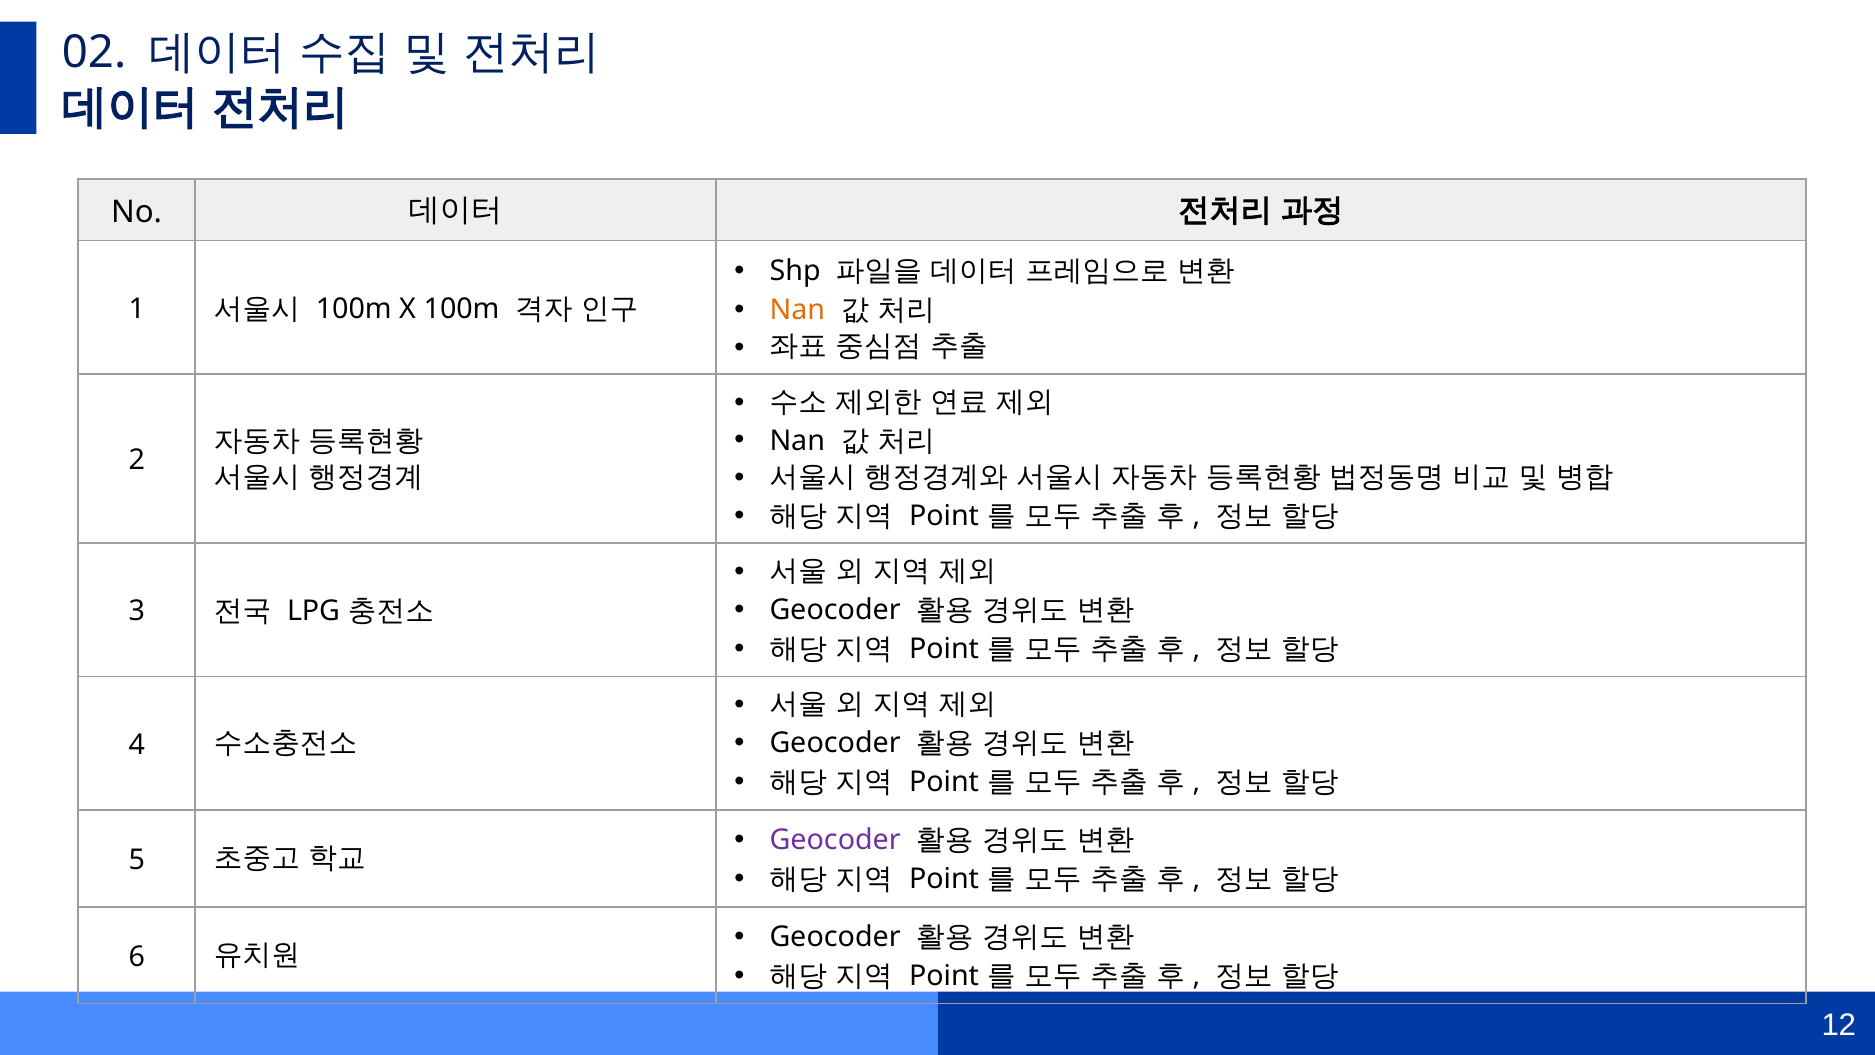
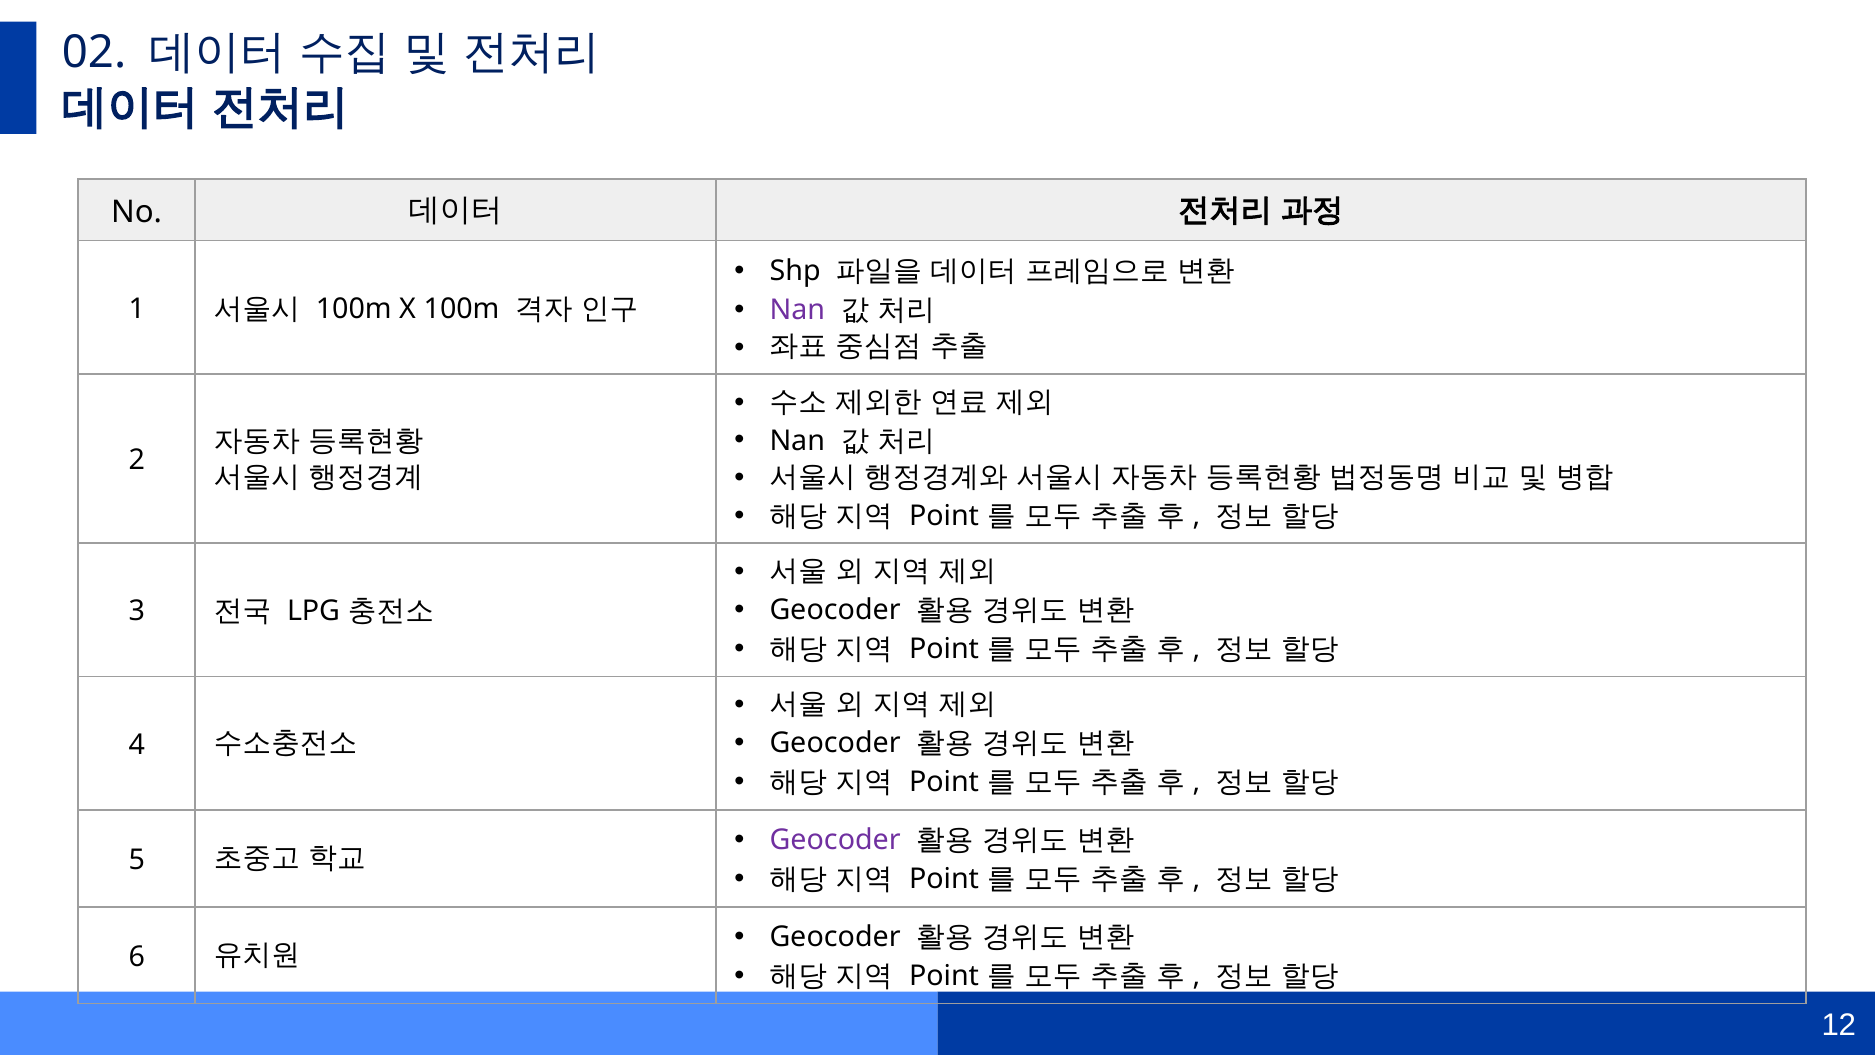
Nan at (797, 310) colour: orange -> purple
